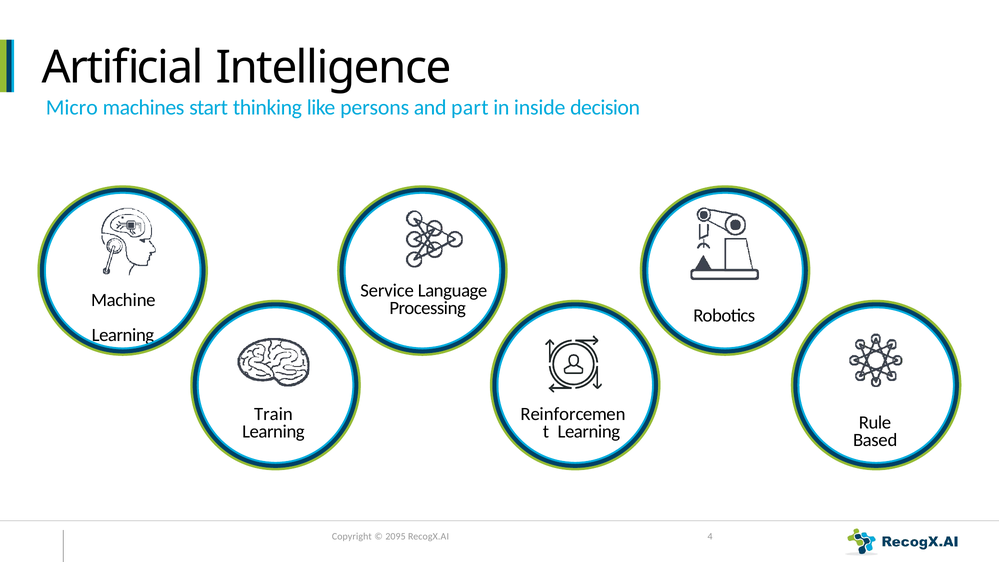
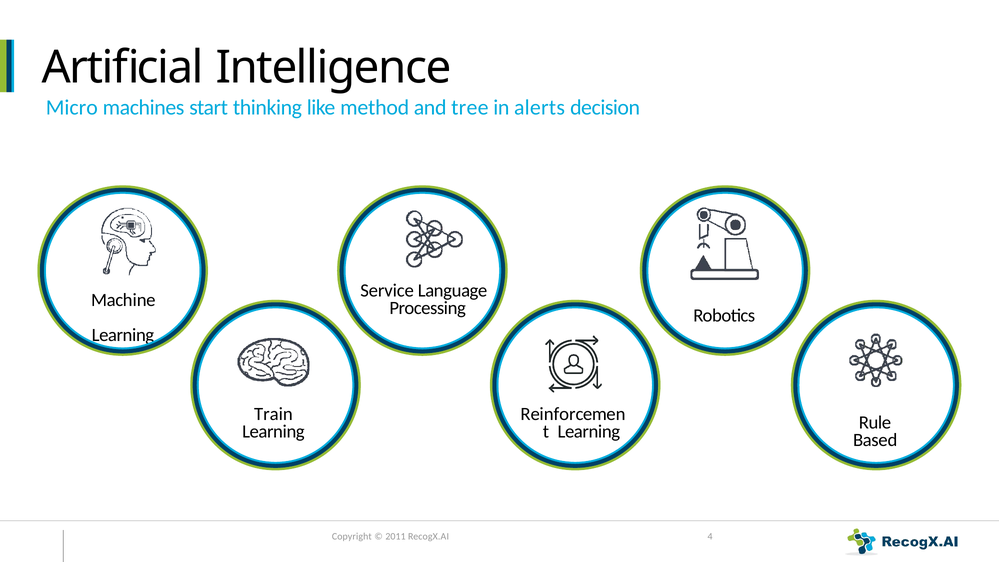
persons: persons -> method
part: part -> tree
inside: inside -> alerts
2095: 2095 -> 2011
